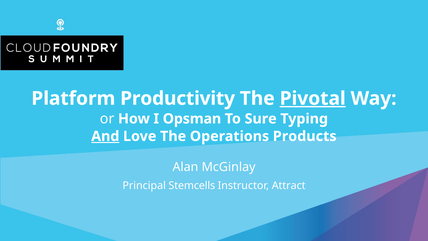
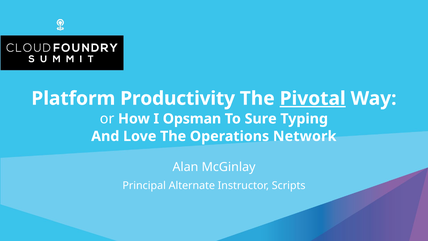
And underline: present -> none
Products: Products -> Network
Stemcells: Stemcells -> Alternate
Attract: Attract -> Scripts
